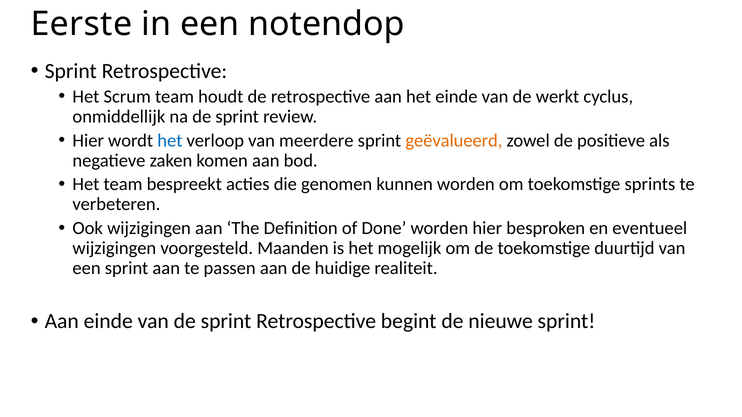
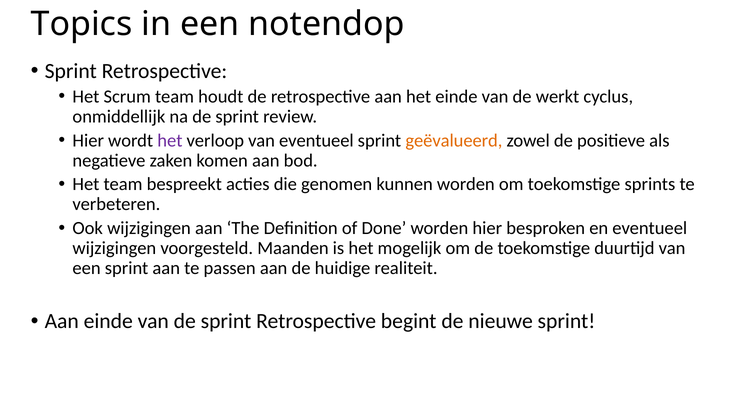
Eerste: Eerste -> Topics
het at (170, 141) colour: blue -> purple
van meerdere: meerdere -> eventueel
